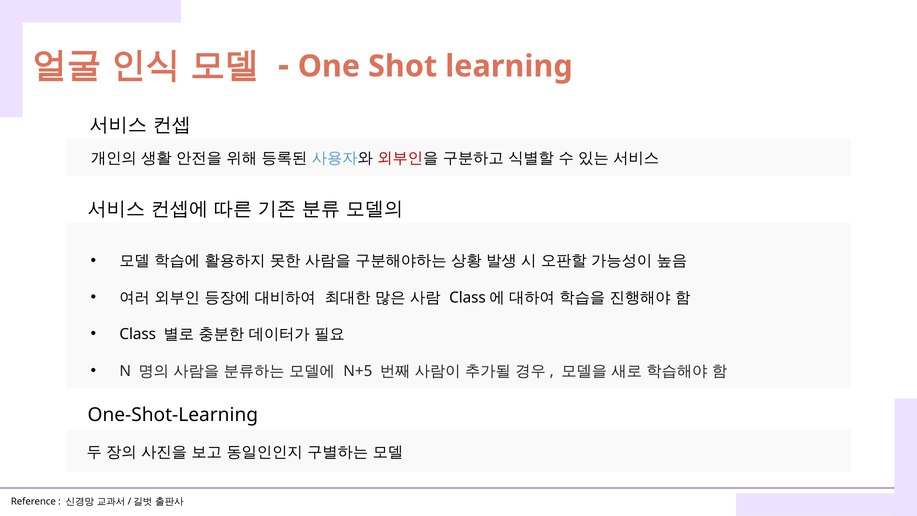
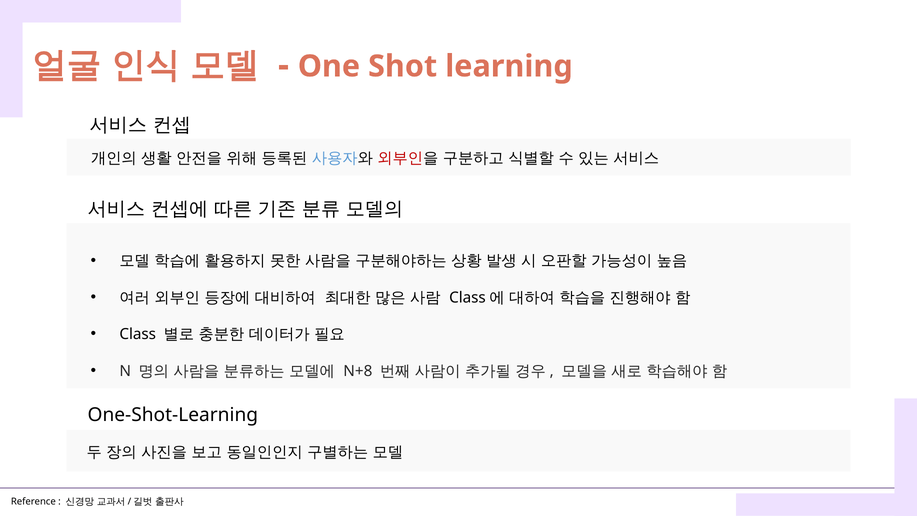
N+5: N+5 -> N+8
